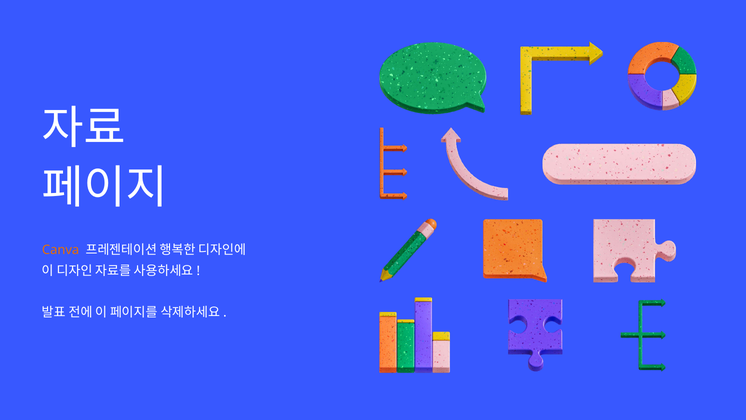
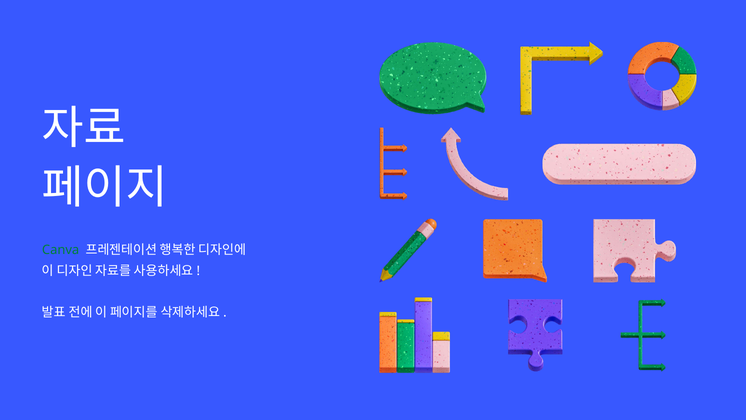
Canva colour: orange -> green
